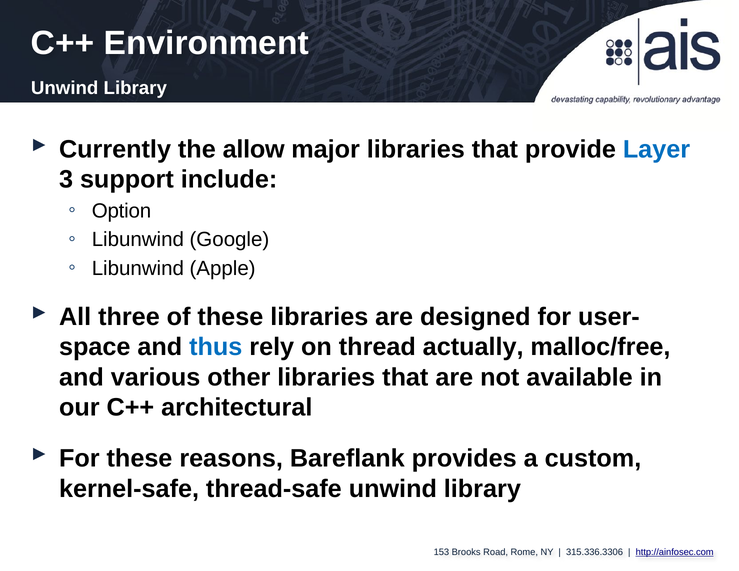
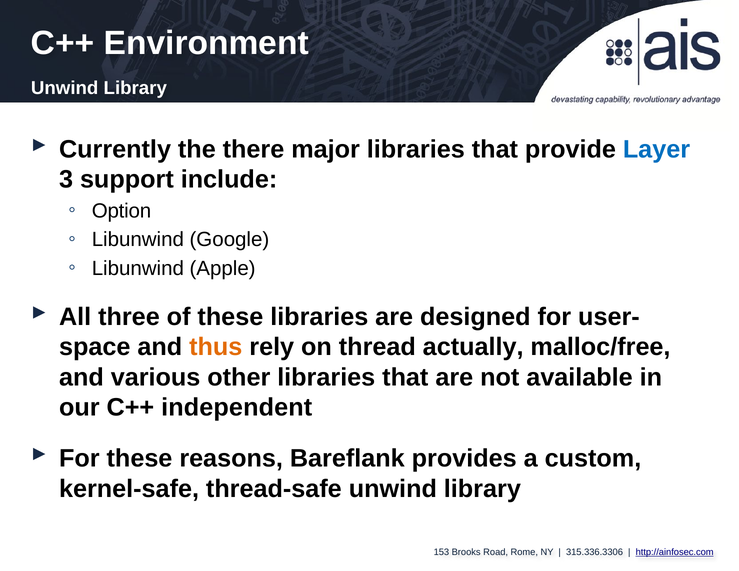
allow: allow -> there
thus colour: blue -> orange
architectural: architectural -> independent
